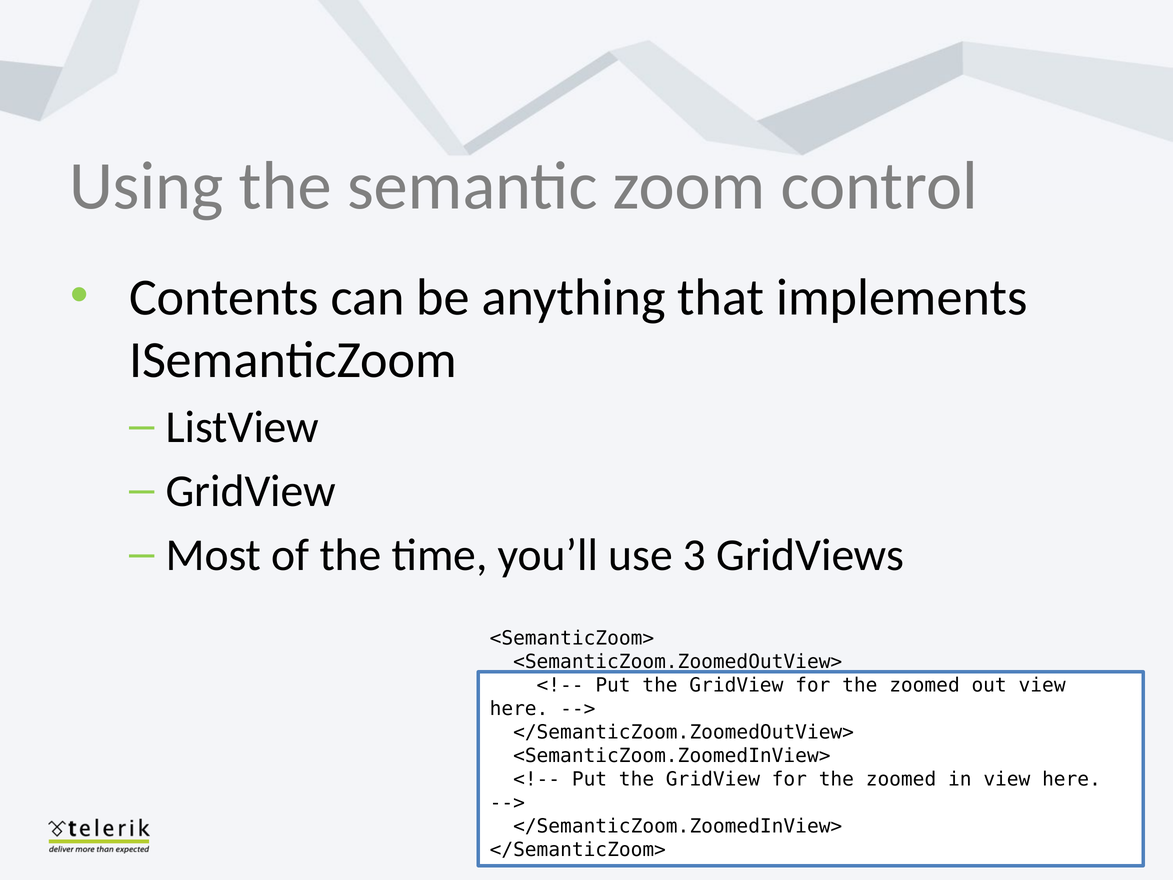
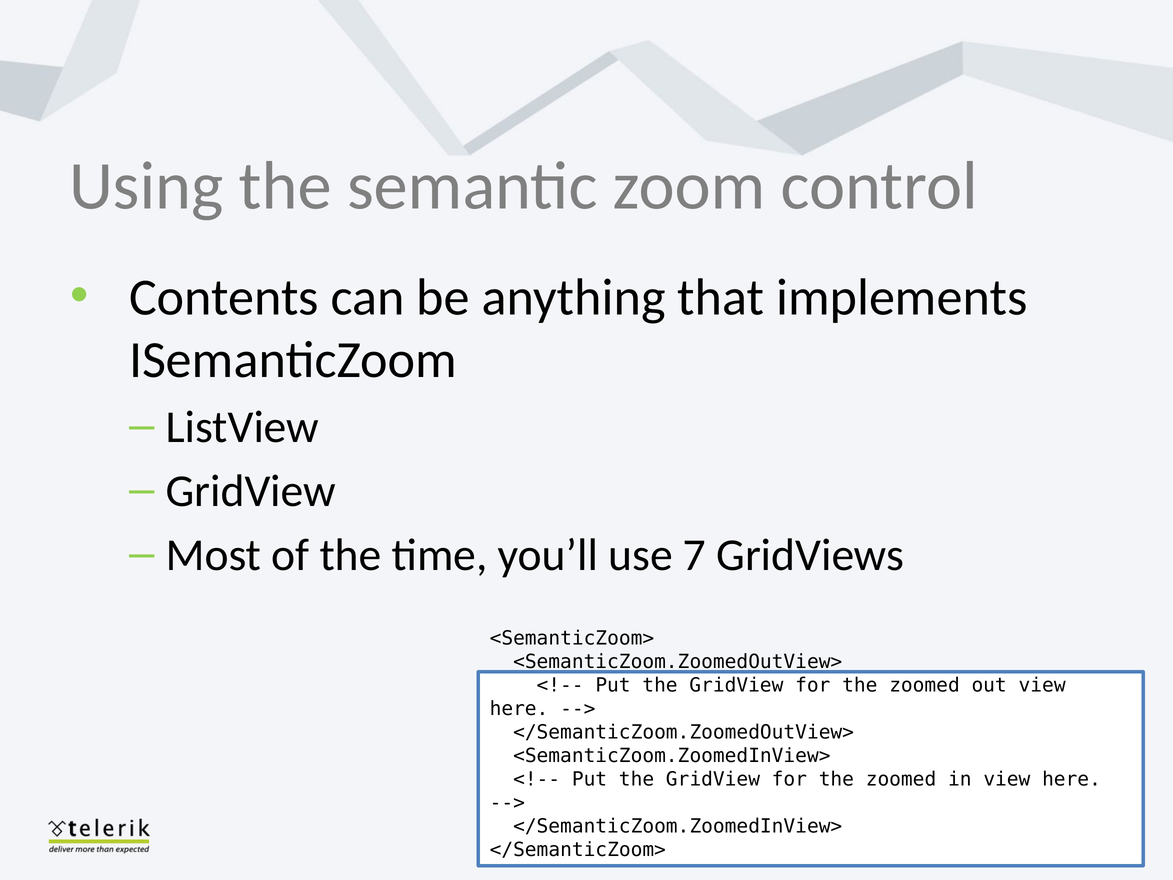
3: 3 -> 7
